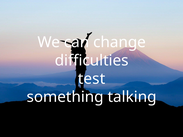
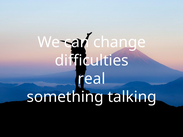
test: test -> real
